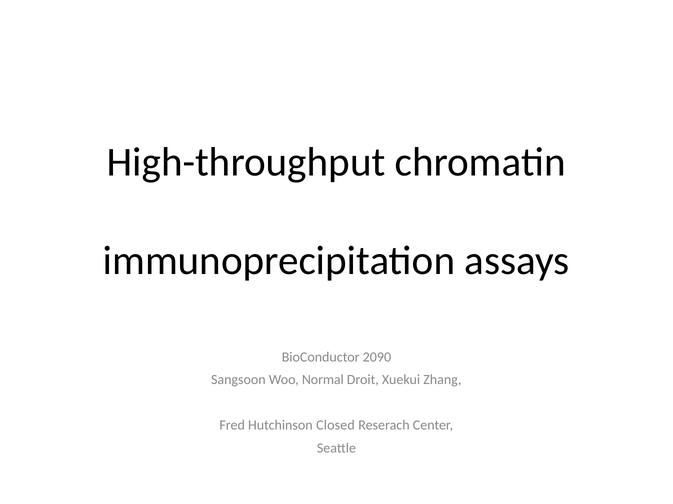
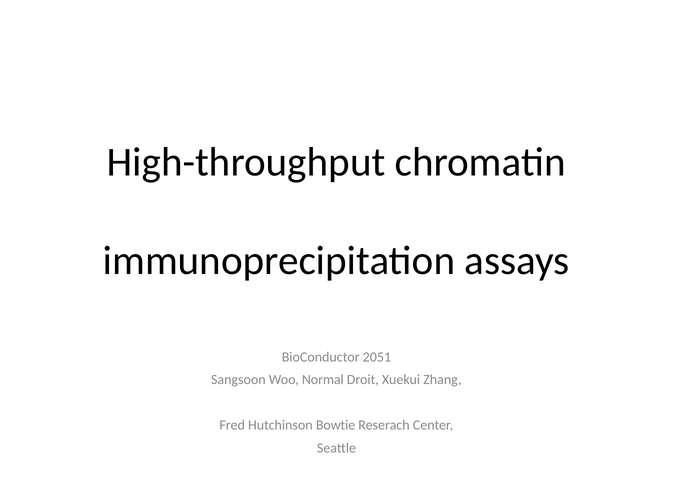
2090: 2090 -> 2051
Closed: Closed -> Bowtie
